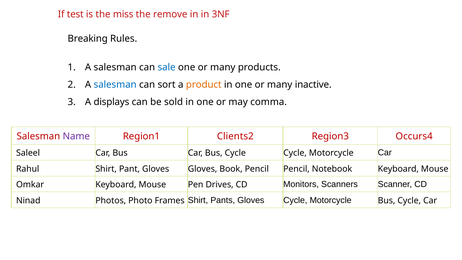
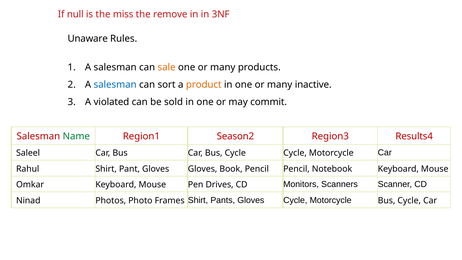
test: test -> null
Breaking: Breaking -> Unaware
sale colour: blue -> orange
displays: displays -> violated
comma: comma -> commit
Name colour: purple -> green
Clients2: Clients2 -> Season2
Occurs4: Occurs4 -> Results4
